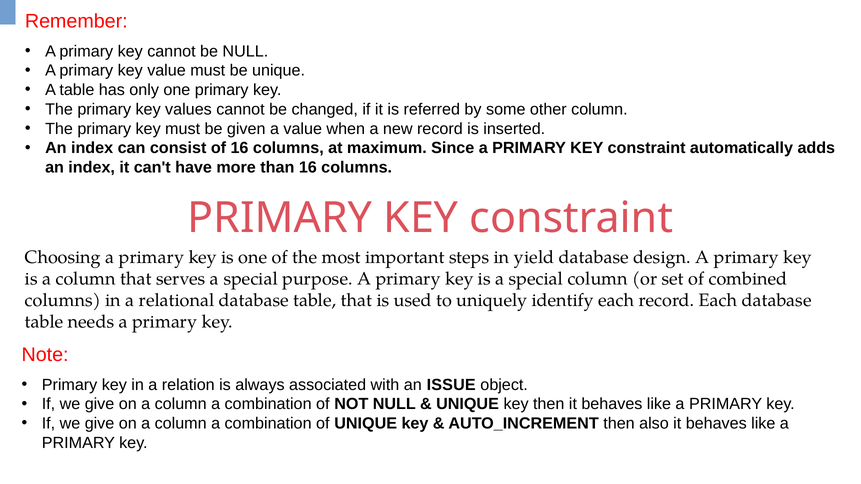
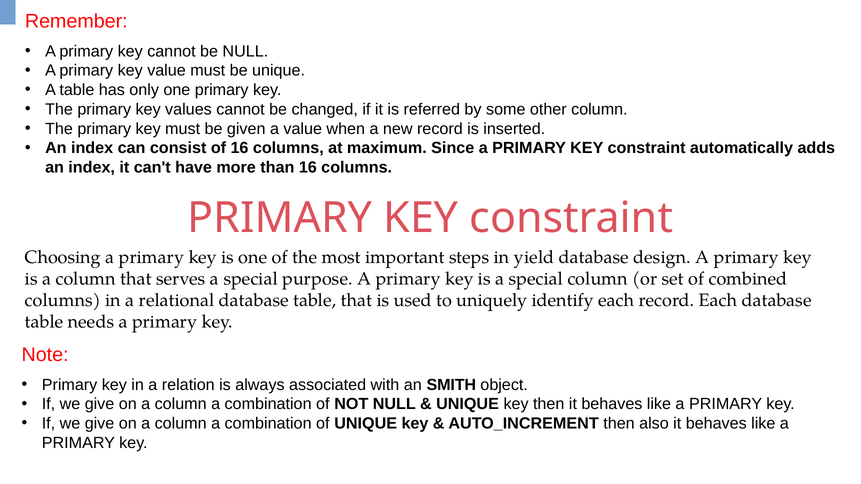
ISSUE: ISSUE -> SMITH
